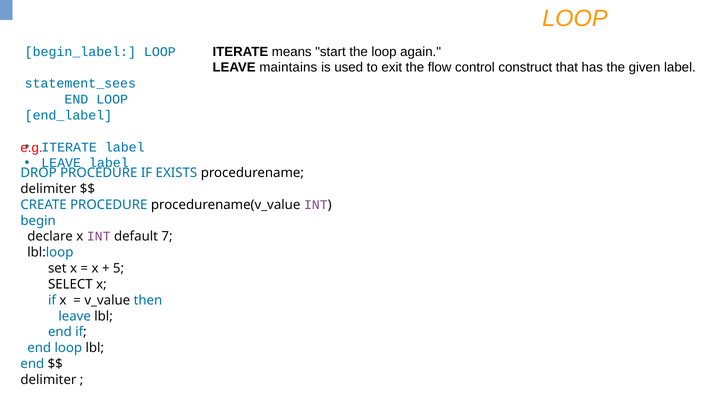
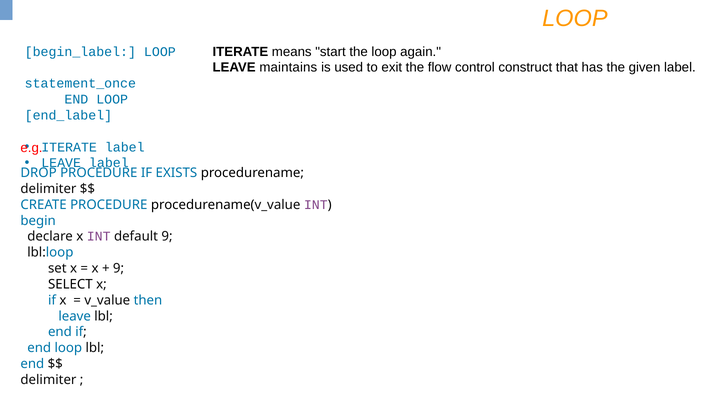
statement_sees: statement_sees -> statement_once
default 7: 7 -> 9
5 at (119, 268): 5 -> 9
